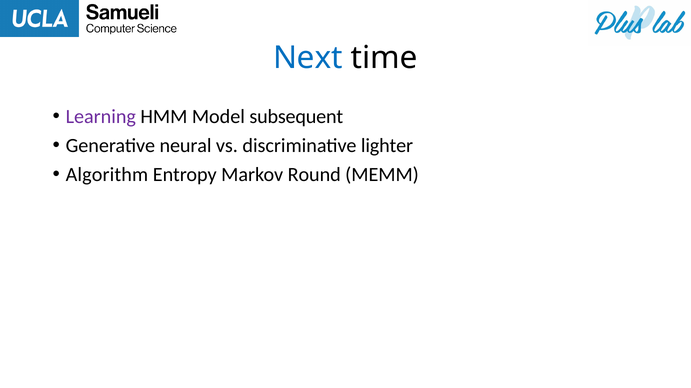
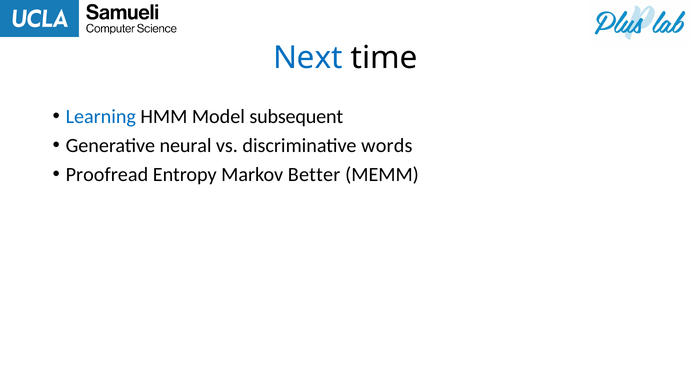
Learning colour: purple -> blue
lighter: lighter -> words
Algorithm: Algorithm -> Proofread
Round: Round -> Better
